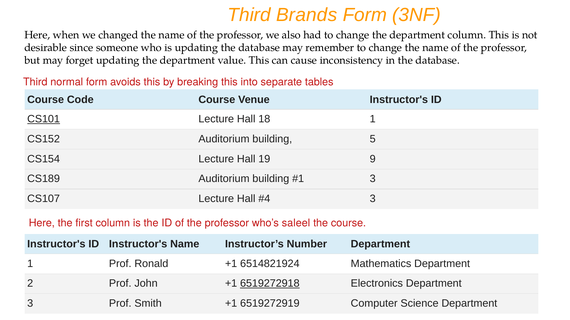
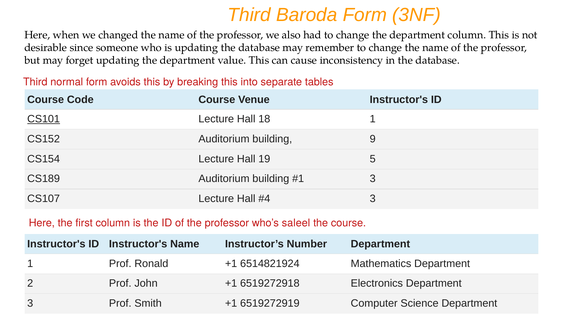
Brands: Brands -> Baroda
5: 5 -> 9
9: 9 -> 5
6519272918 underline: present -> none
